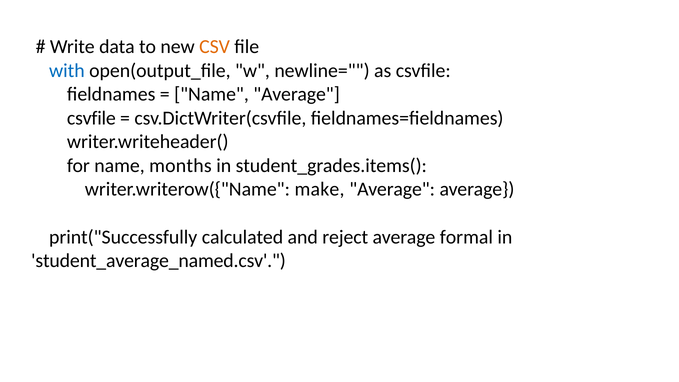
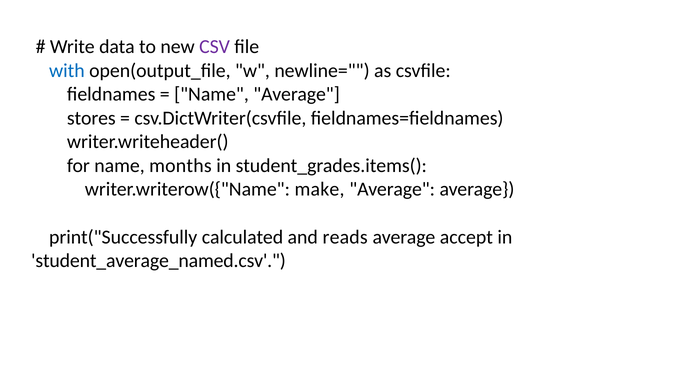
CSV colour: orange -> purple
csvfile at (91, 118): csvfile -> stores
reject: reject -> reads
formal: formal -> accept
